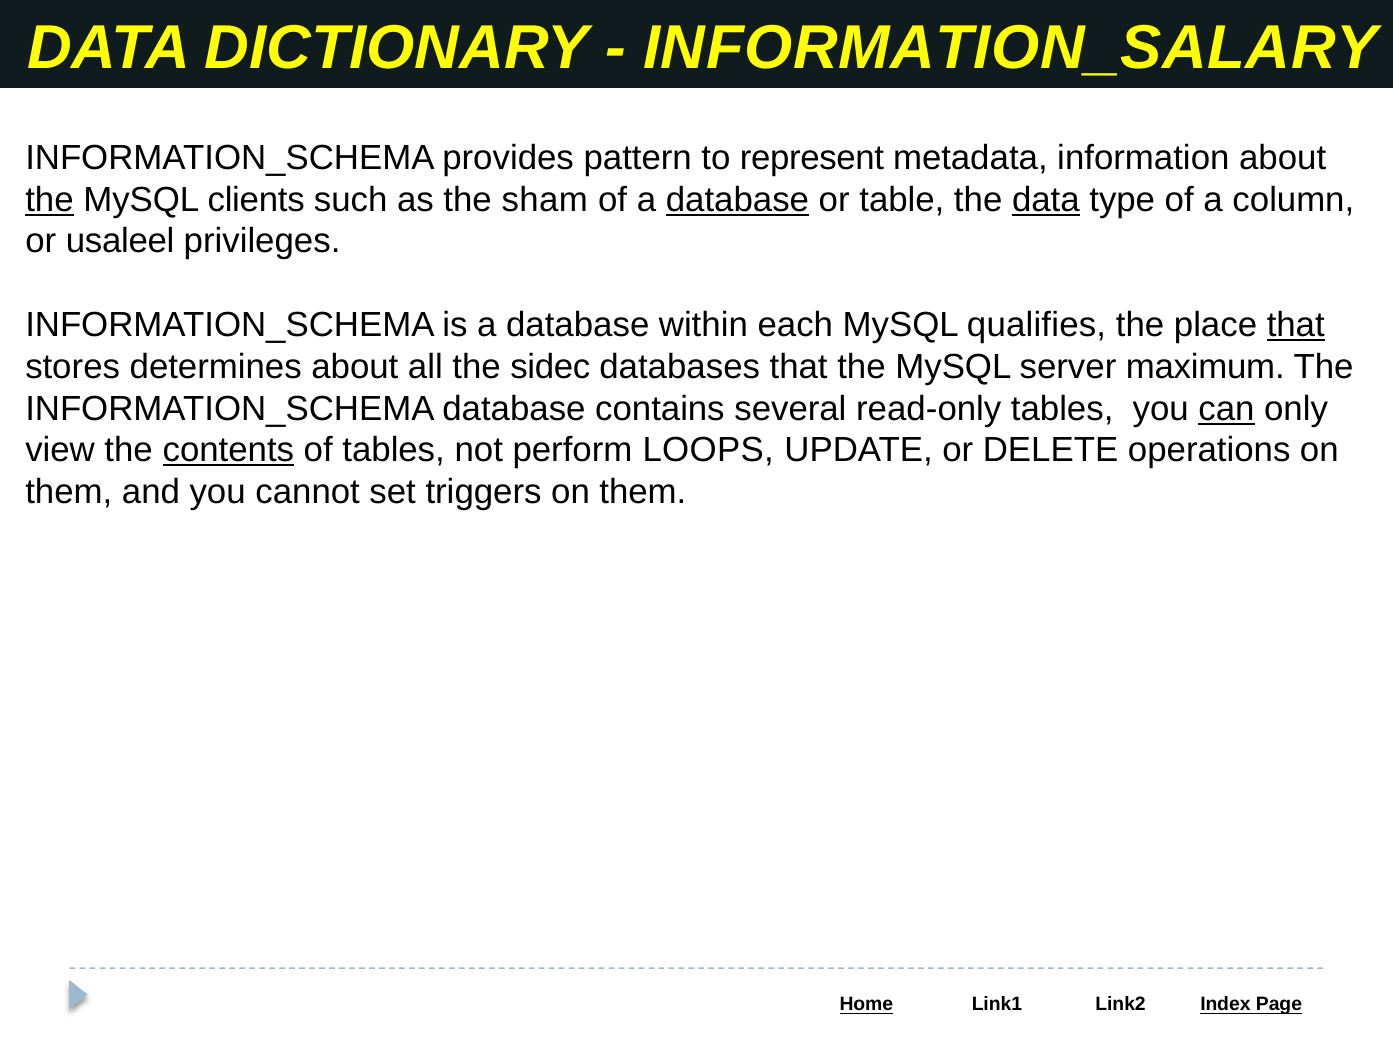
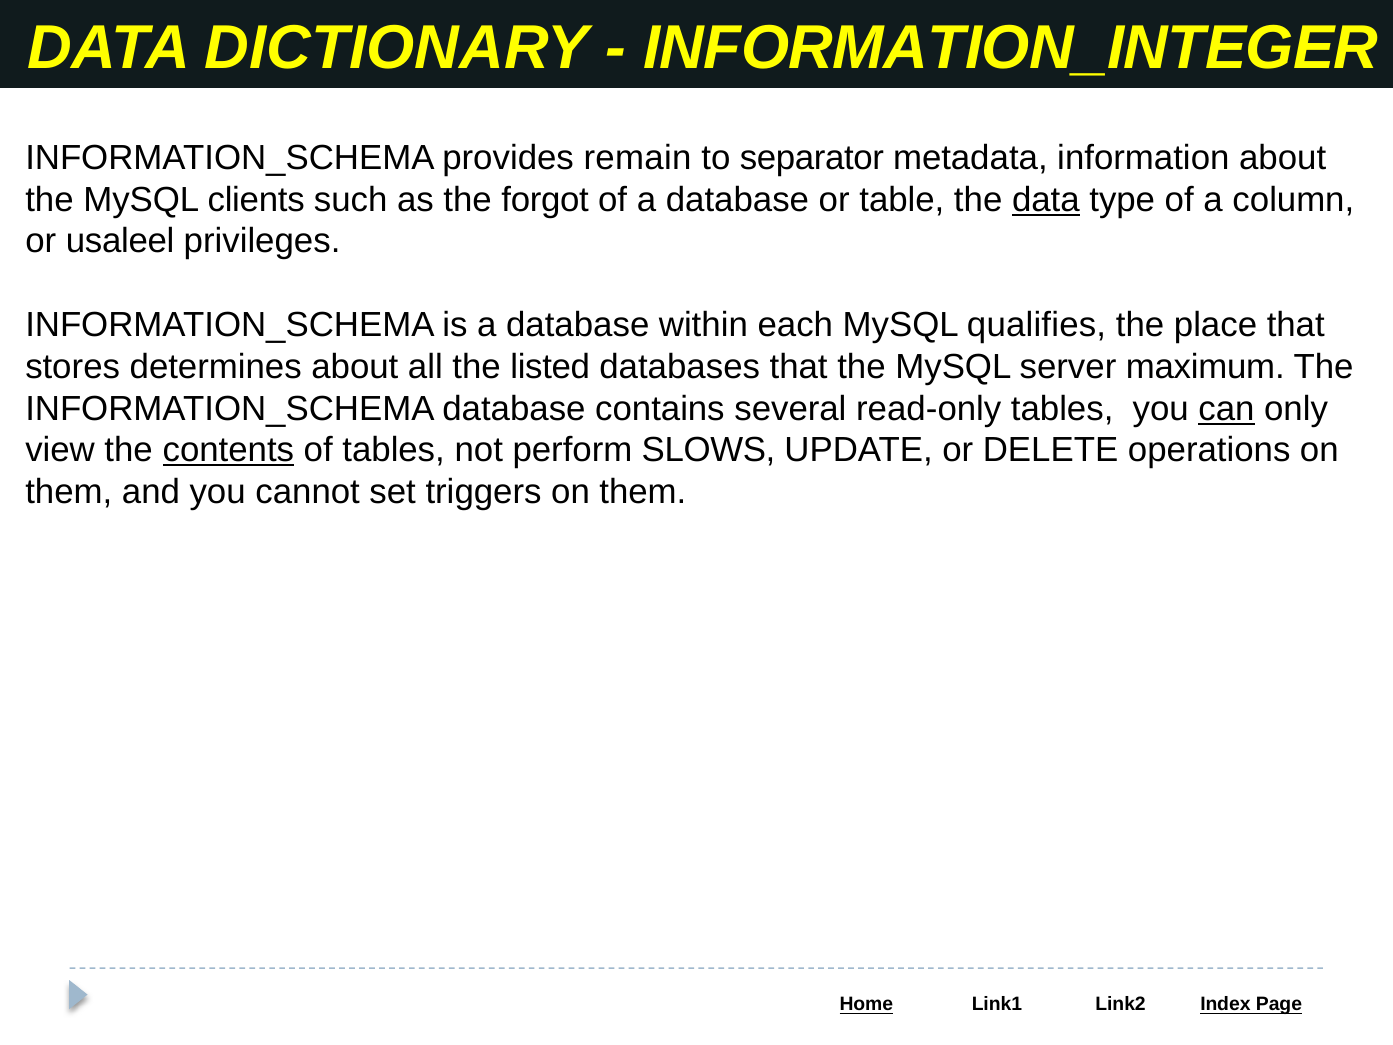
INFORMATION_SALARY: INFORMATION_SALARY -> INFORMATION_INTEGER
pattern: pattern -> remain
represent: represent -> separator
the at (50, 200) underline: present -> none
sham: sham -> forgot
database at (737, 200) underline: present -> none
that at (1296, 325) underline: present -> none
sidec: sidec -> listed
LOOPS: LOOPS -> SLOWS
